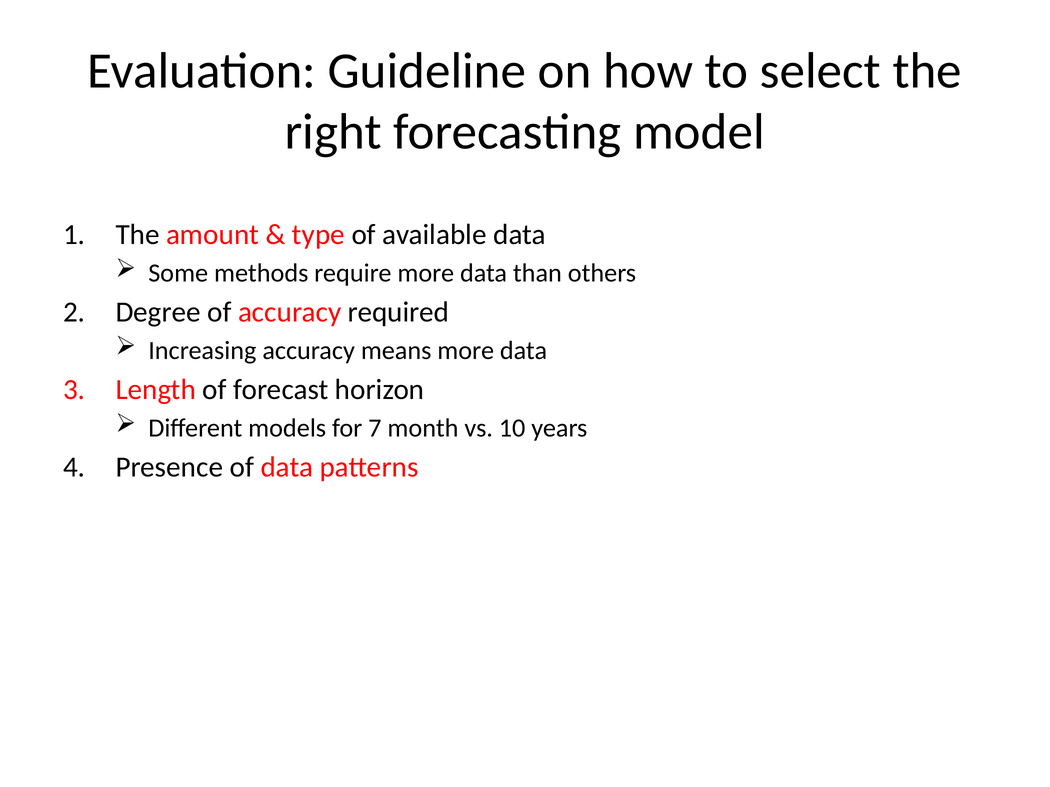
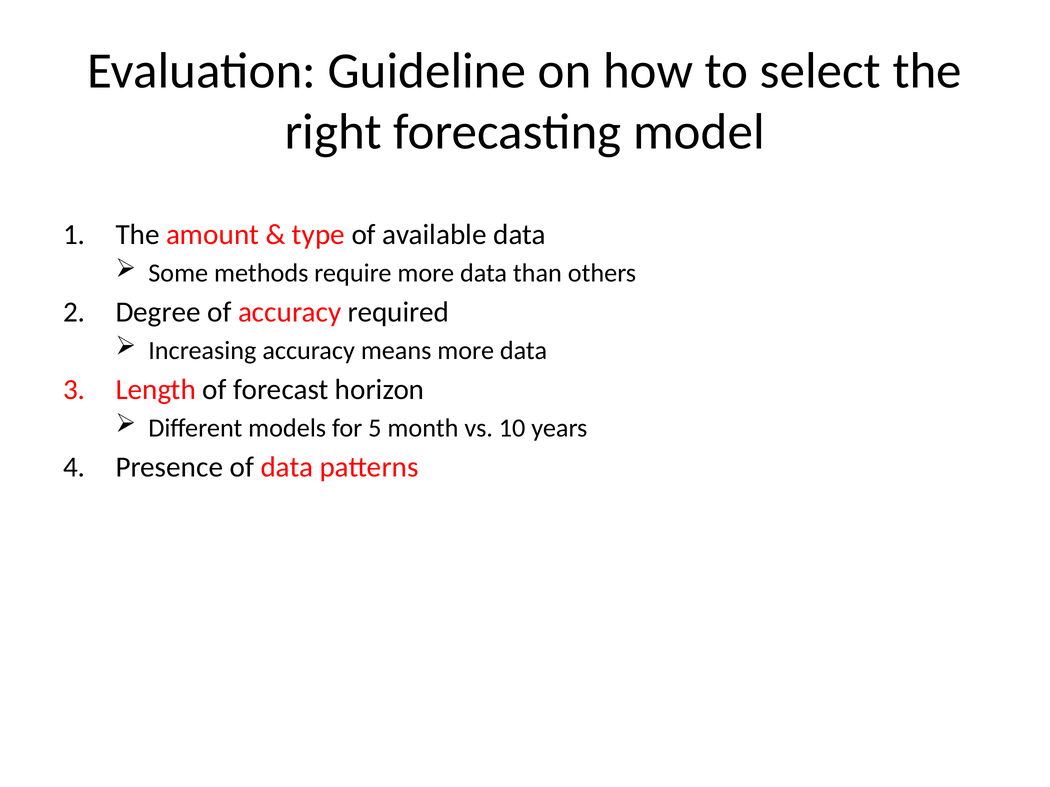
7: 7 -> 5
